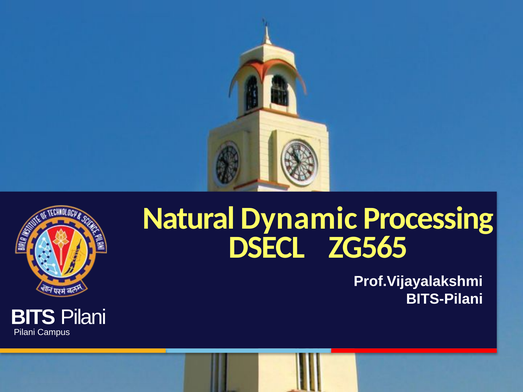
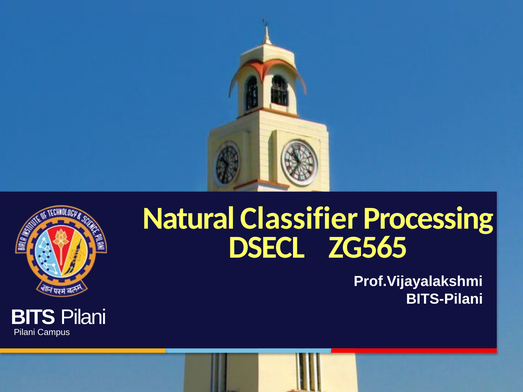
Dynamic: Dynamic -> Classifier
